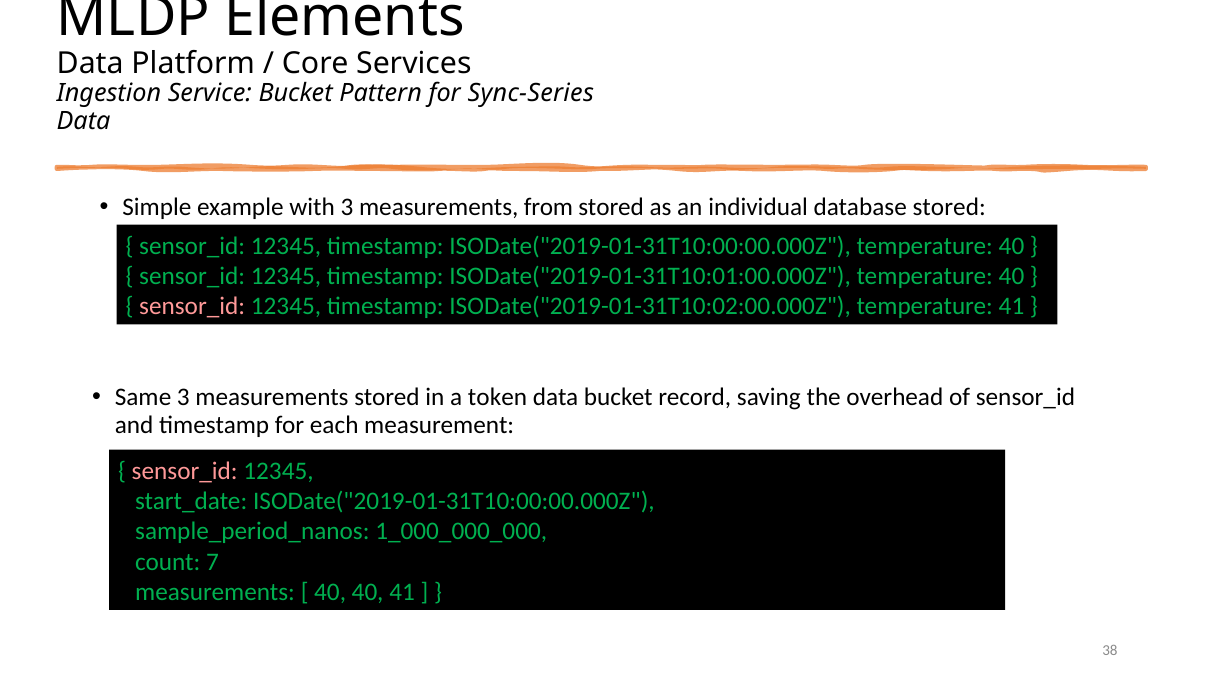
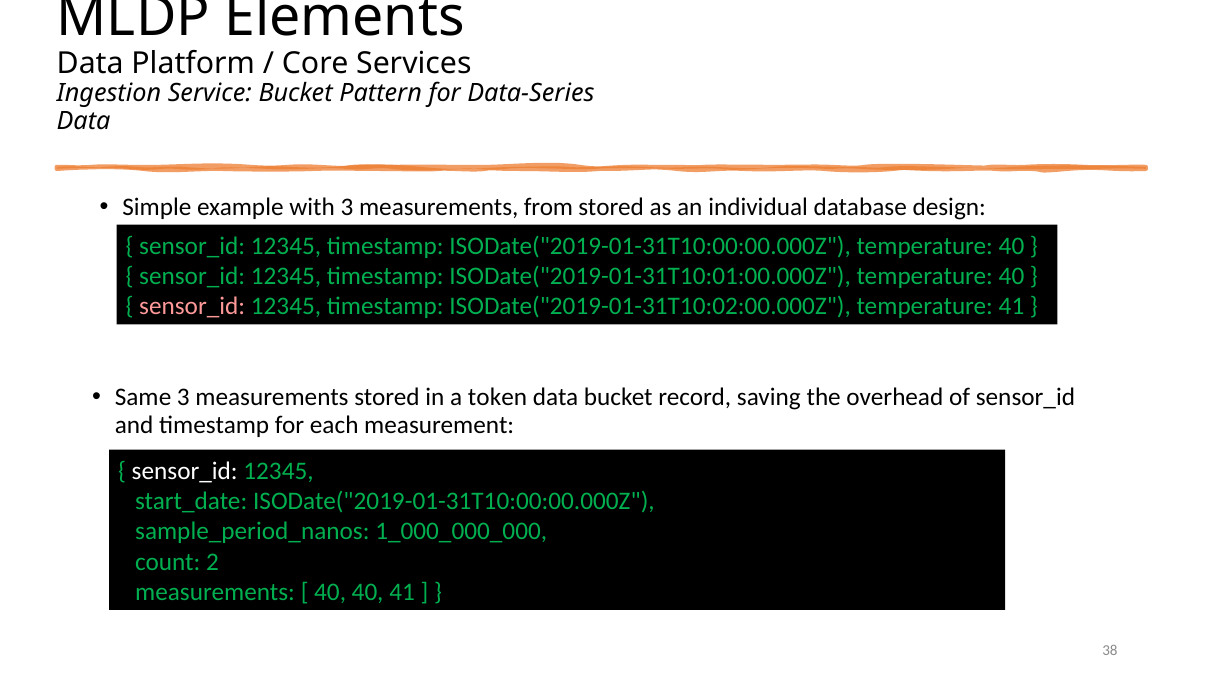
Sync-Series: Sync-Series -> Data-Series
database stored: stored -> design
sensor_id at (185, 471) colour: pink -> white
7: 7 -> 2
